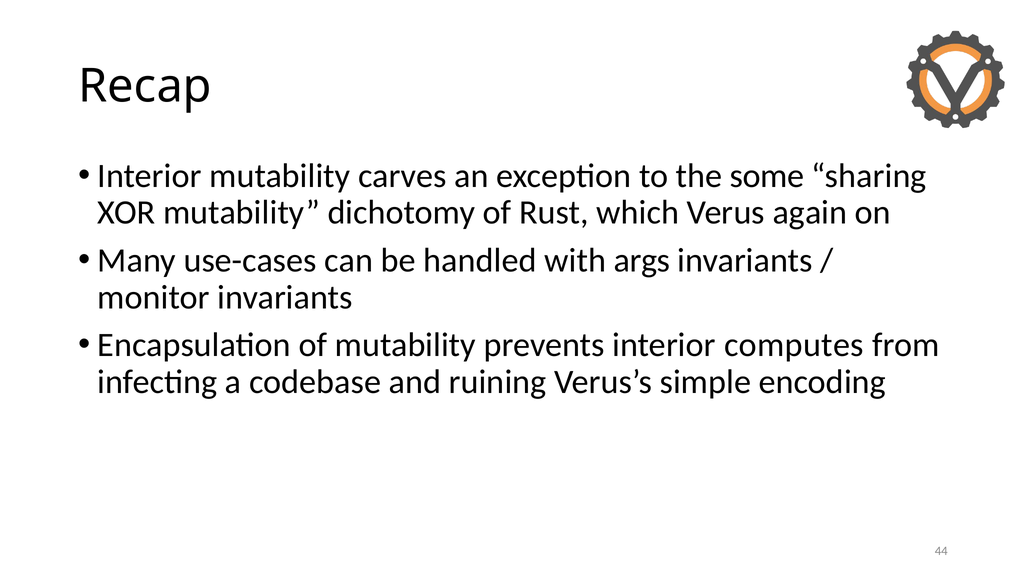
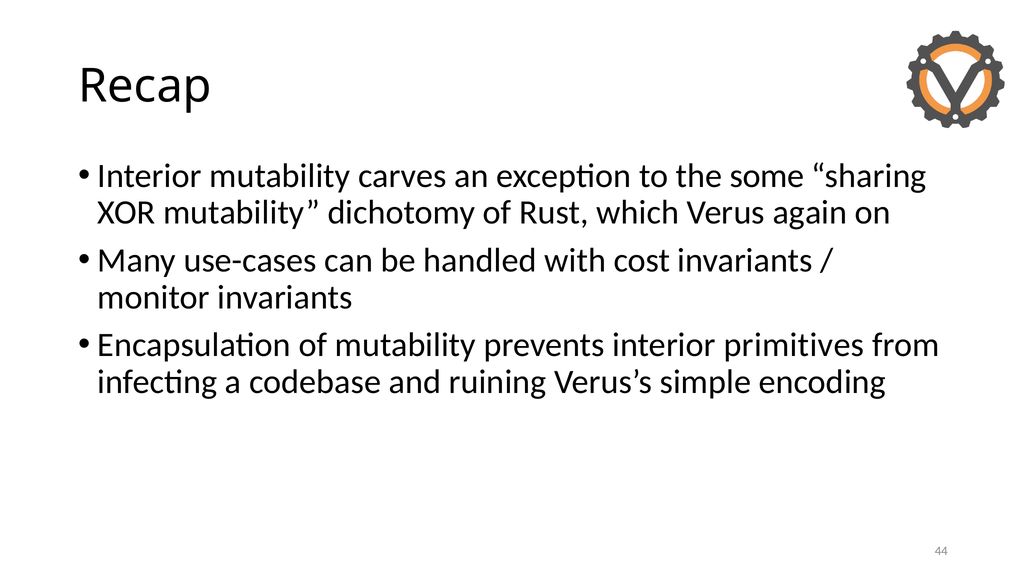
args: args -> cost
computes: computes -> primitives
